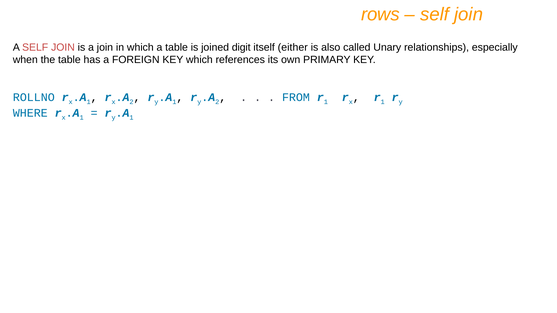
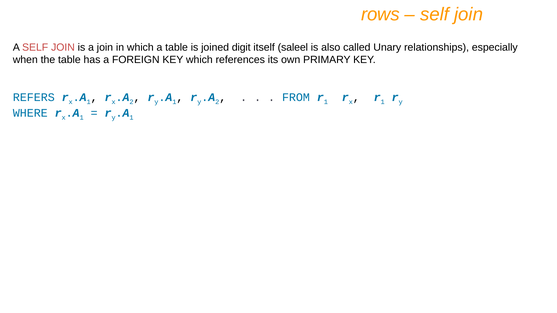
either: either -> saleel
ROLLNO: ROLLNO -> REFERS
